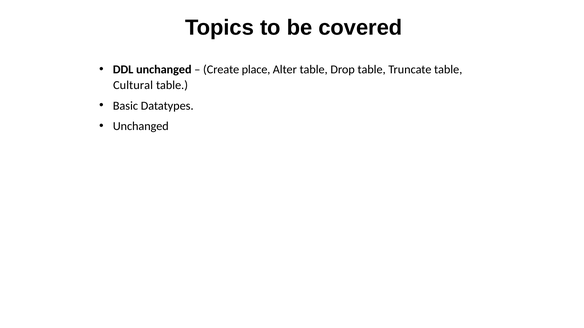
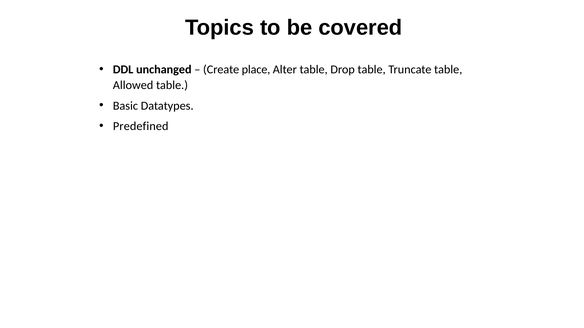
Cultural: Cultural -> Allowed
Unchanged at (141, 126): Unchanged -> Predefined
